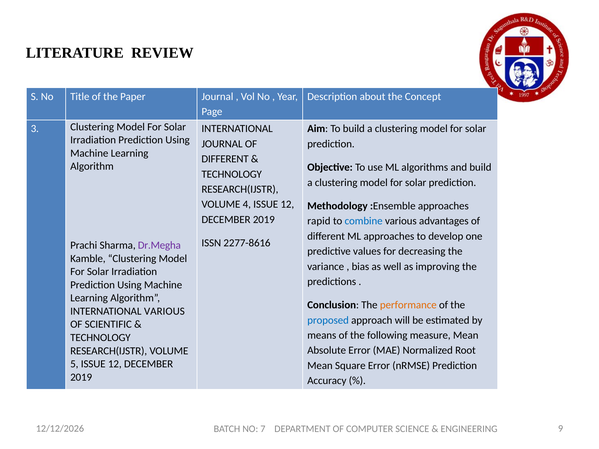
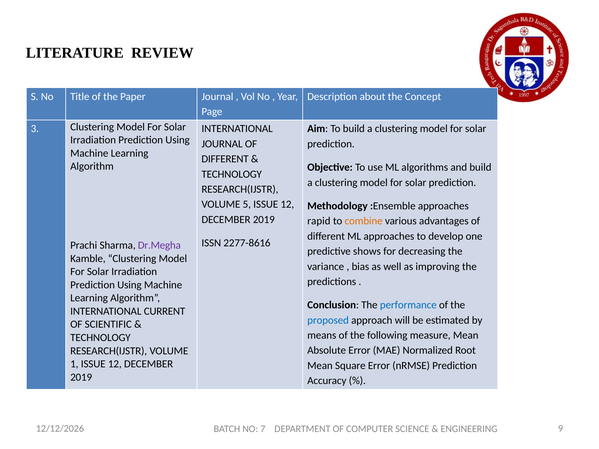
4: 4 -> 5
combine colour: blue -> orange
values: values -> shows
performance colour: orange -> blue
INTERNATIONAL VARIOUS: VARIOUS -> CURRENT
5: 5 -> 1
